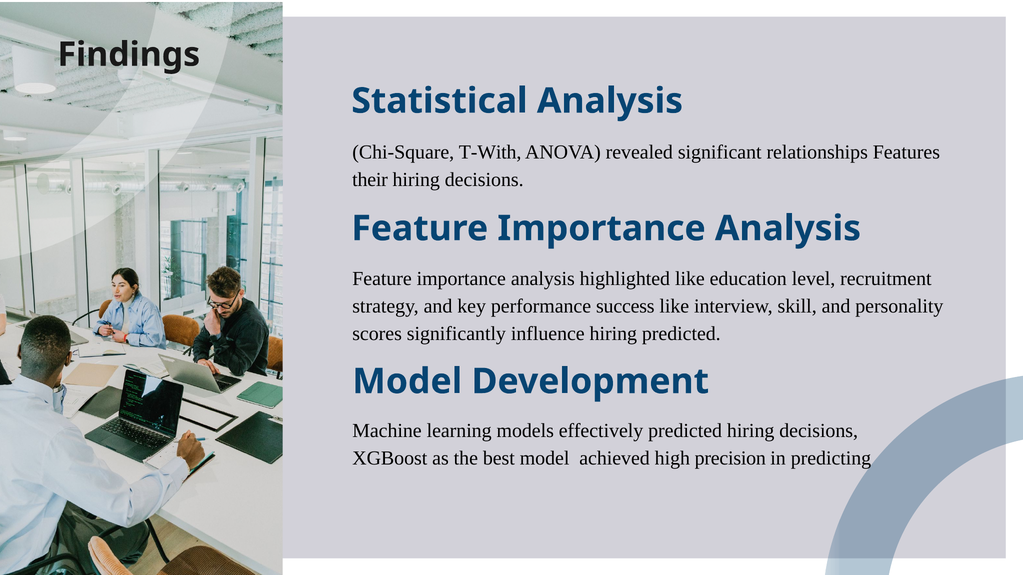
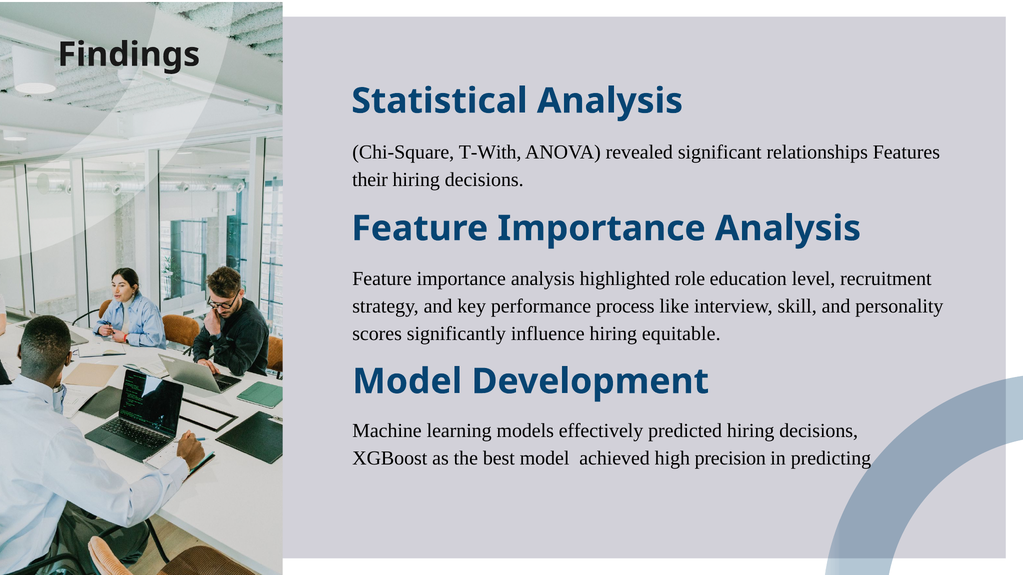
highlighted like: like -> role
success: success -> process
hiring predicted: predicted -> equitable
